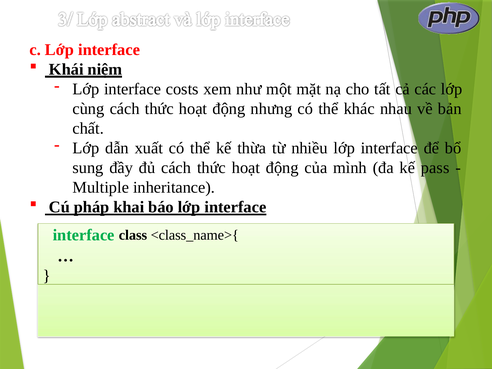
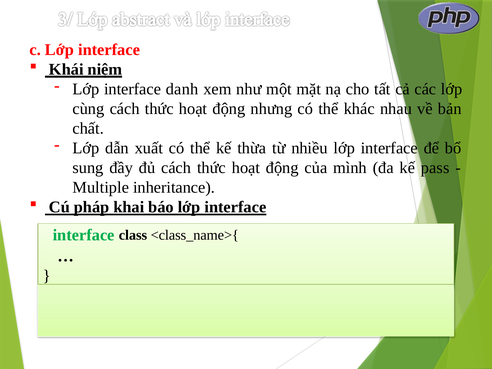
costs: costs -> danh
